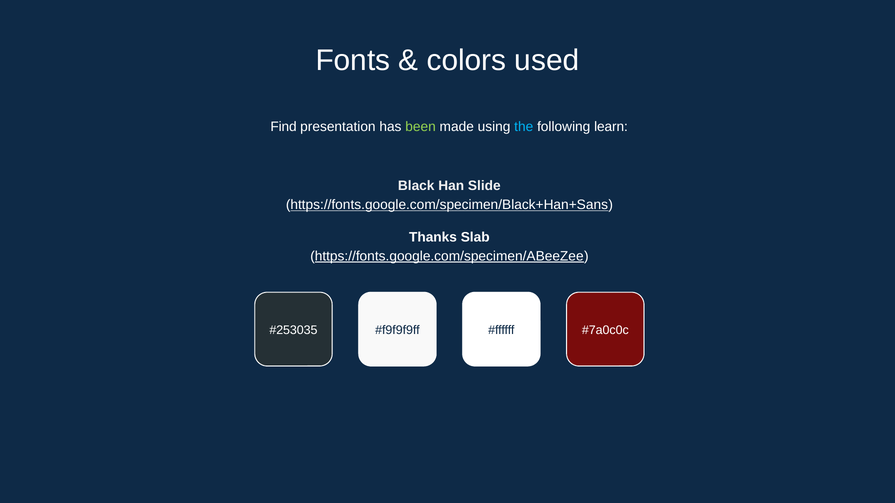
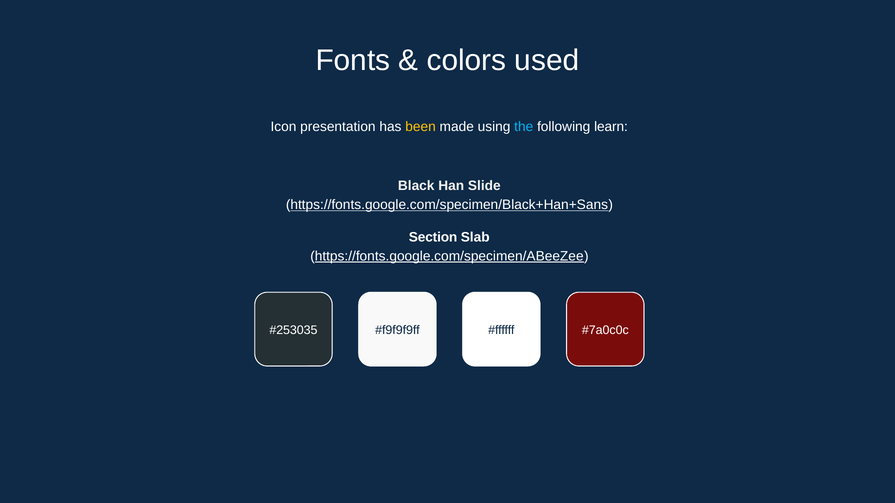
Find: Find -> Icon
been colour: light green -> yellow
Thanks: Thanks -> Section
